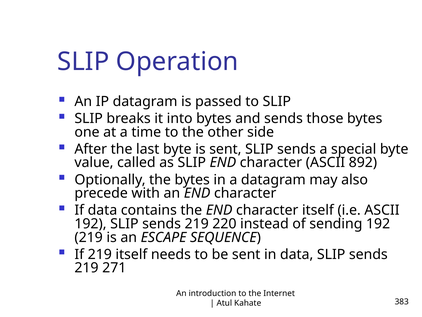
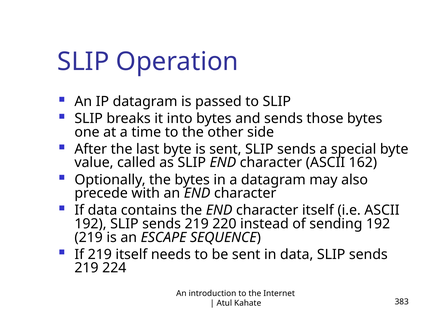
892: 892 -> 162
271: 271 -> 224
